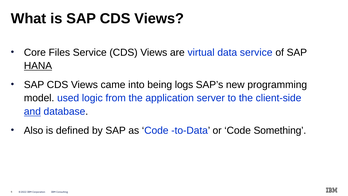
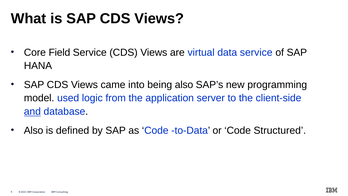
Files: Files -> Field
HANA underline: present -> none
being logs: logs -> also
Something: Something -> Structured
